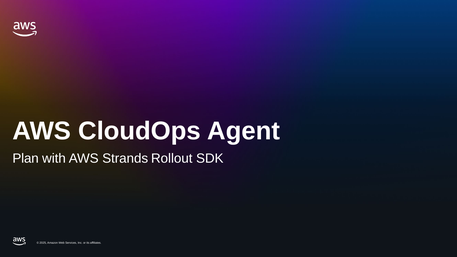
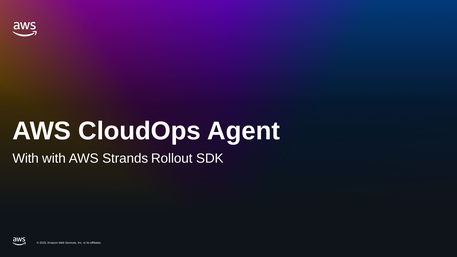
Plan at (26, 158): Plan -> With
